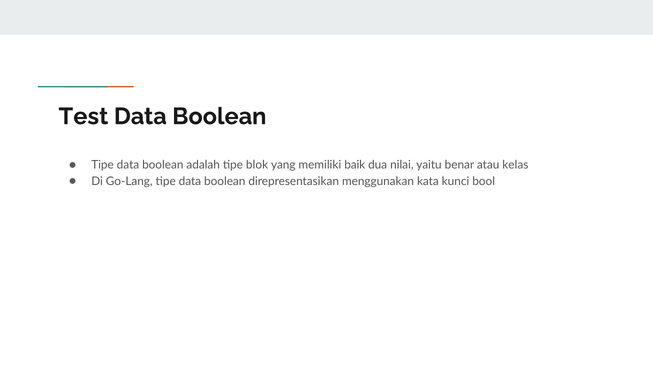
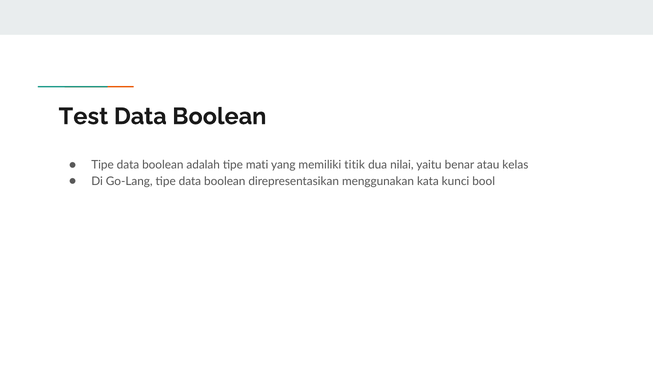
blok: blok -> mati
baik: baik -> titik
